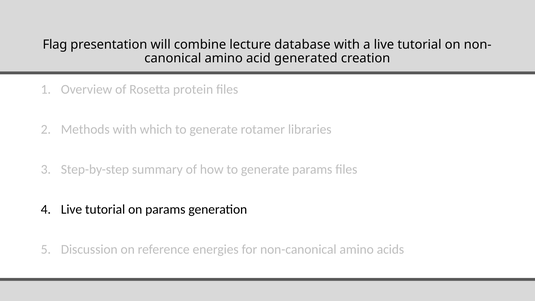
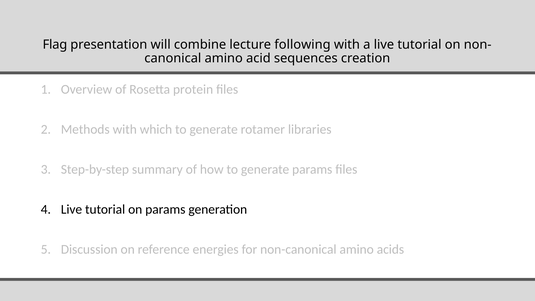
database: database -> following
generated: generated -> sequences
